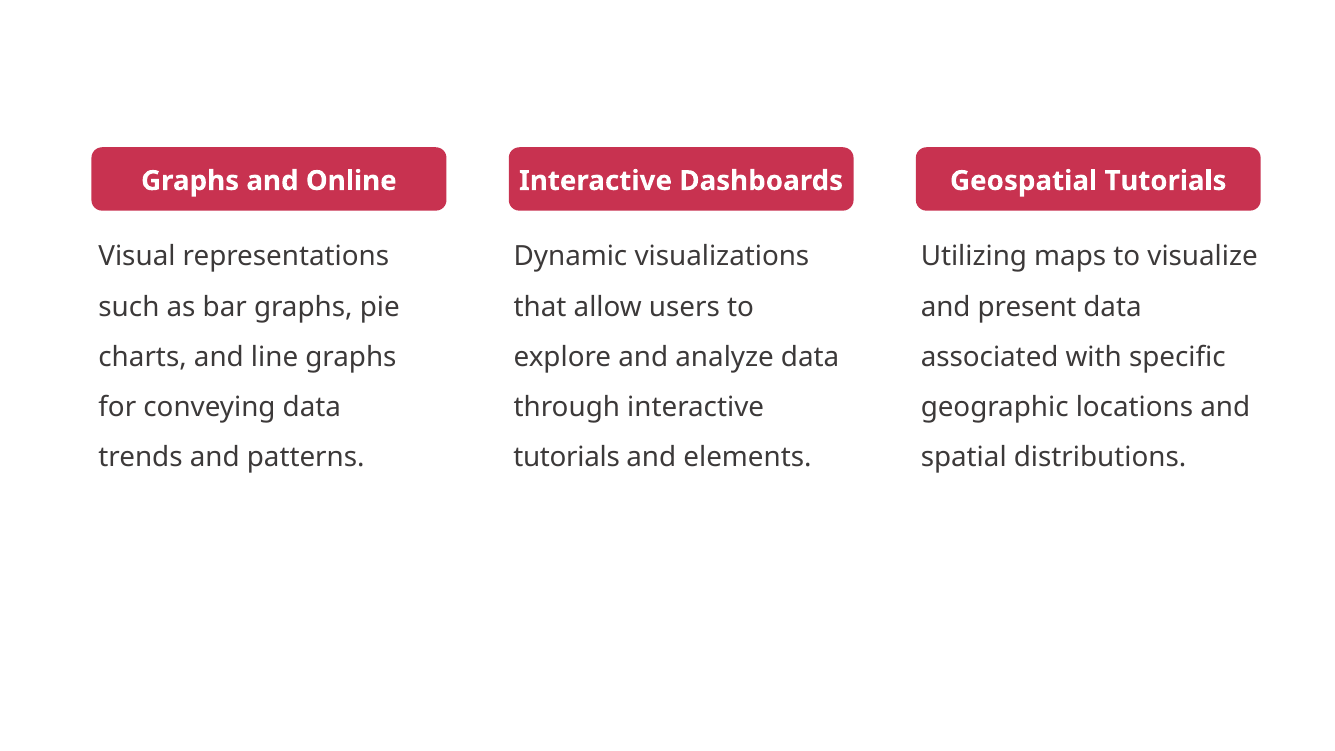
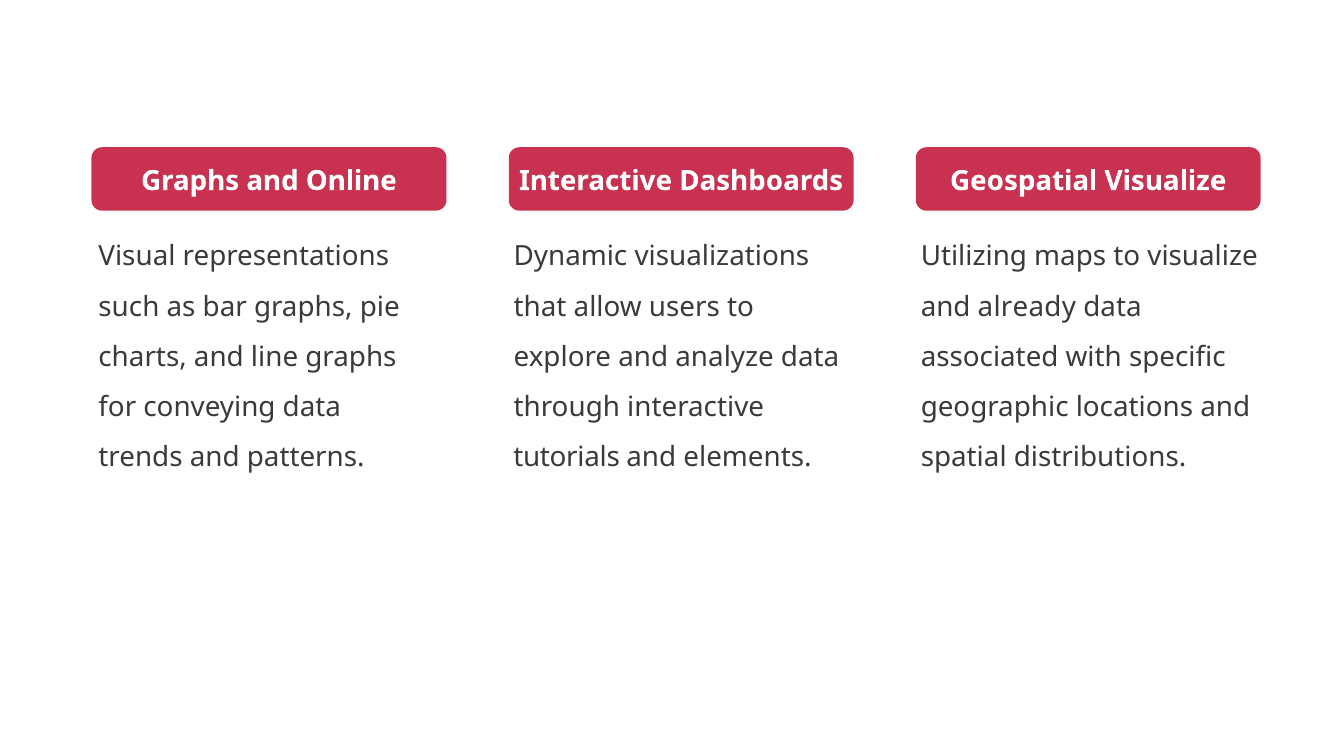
Geospatial Tutorials: Tutorials -> Visualize
present: present -> already
